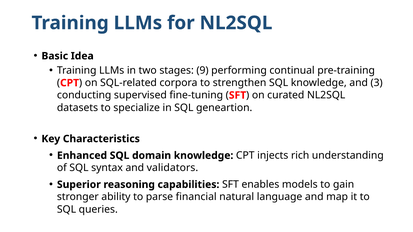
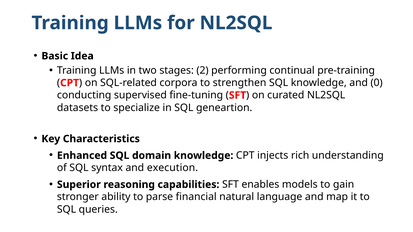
9: 9 -> 2
3: 3 -> 0
validators: validators -> execution
